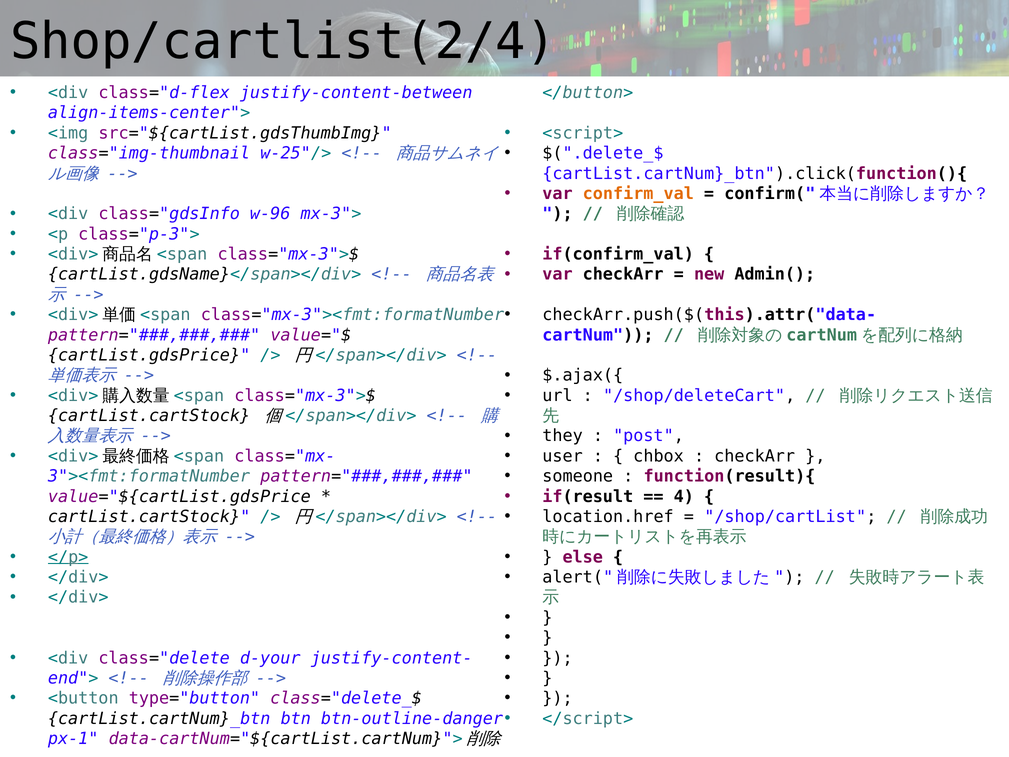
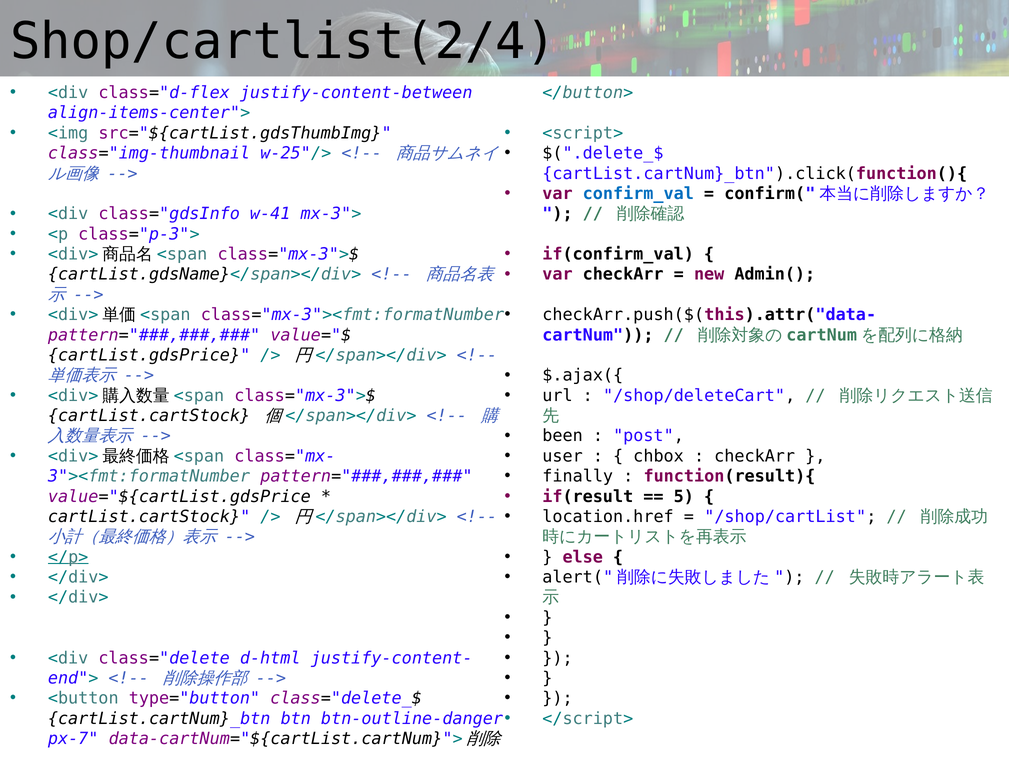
confirm_val colour: orange -> blue
w-96: w-96 -> w-41
they: they -> been
someone: someone -> finally
4: 4 -> 5
d-your: d-your -> d-html
px-1: px-1 -> px-7
